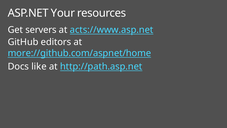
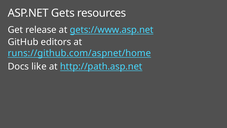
Your: Your -> Gets
servers: servers -> release
acts://www.asp.net: acts://www.asp.net -> gets://www.asp.net
more://github.com/aspnet/home: more://github.com/aspnet/home -> runs://github.com/aspnet/home
